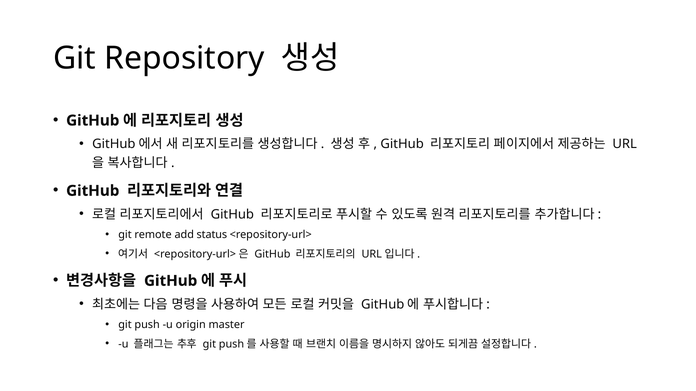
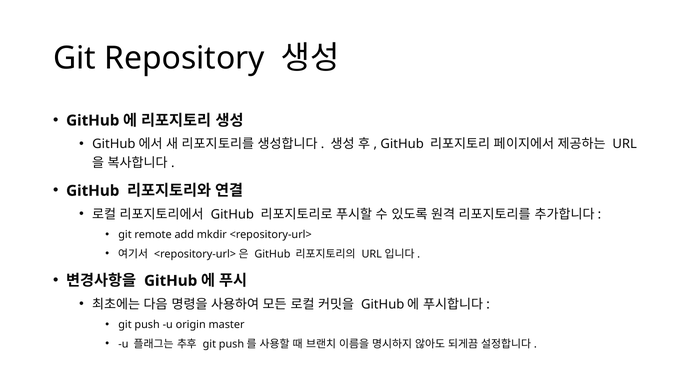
status: status -> mkdir
